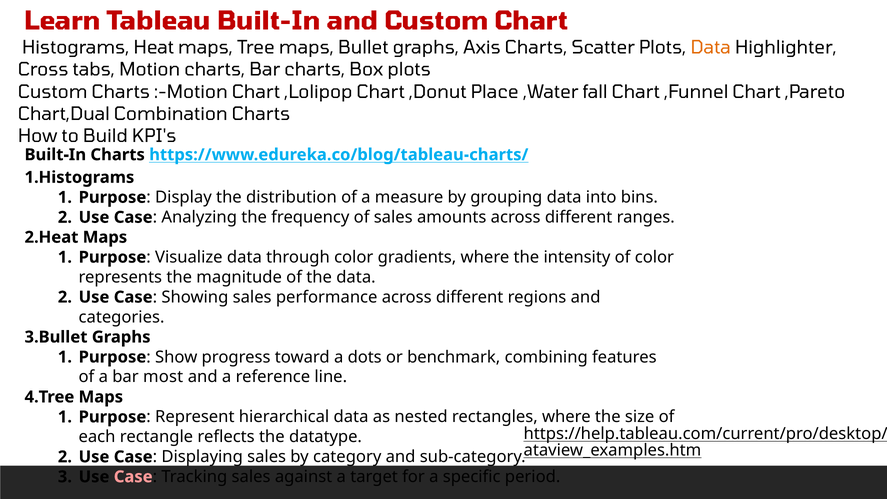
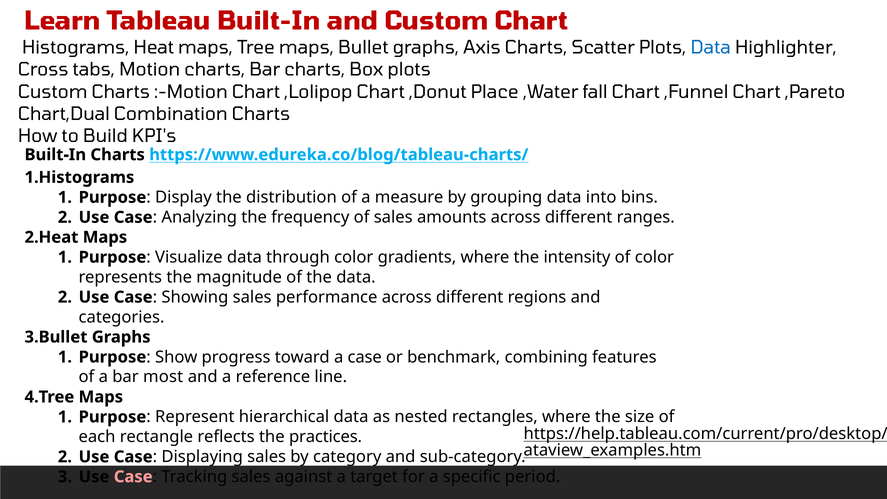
Data at (711, 48) colour: orange -> blue
a dots: dots -> case
datatype: datatype -> practices
